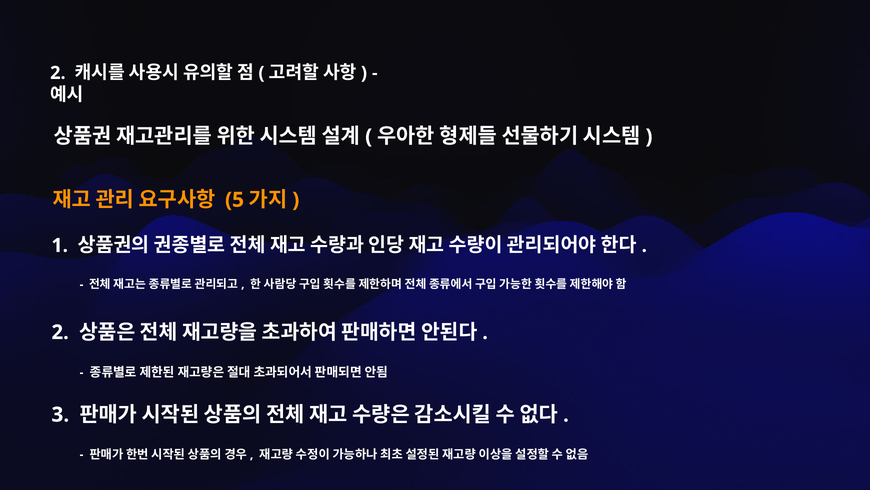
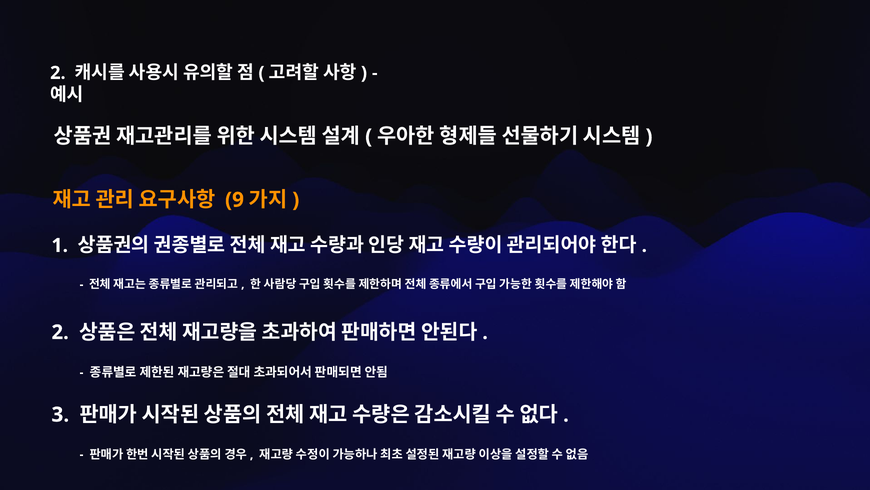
5: 5 -> 9
